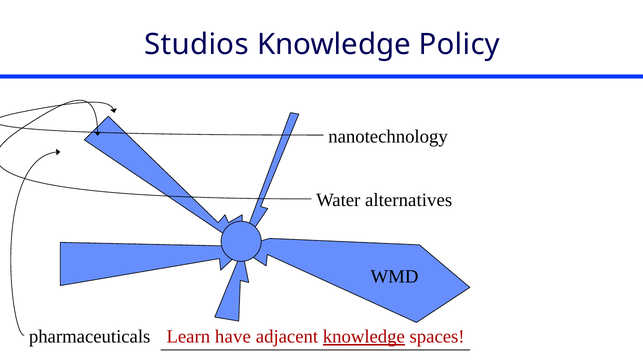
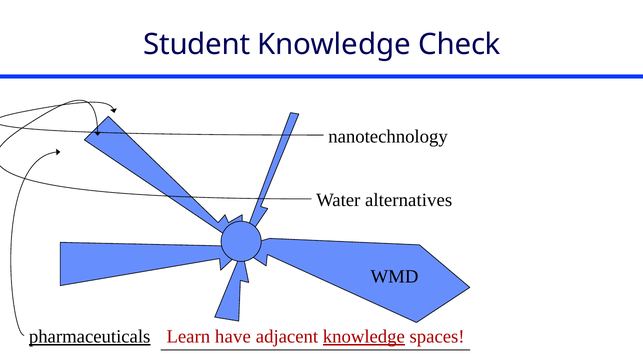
Studios: Studios -> Student
Policy: Policy -> Check
pharmaceuticals underline: none -> present
